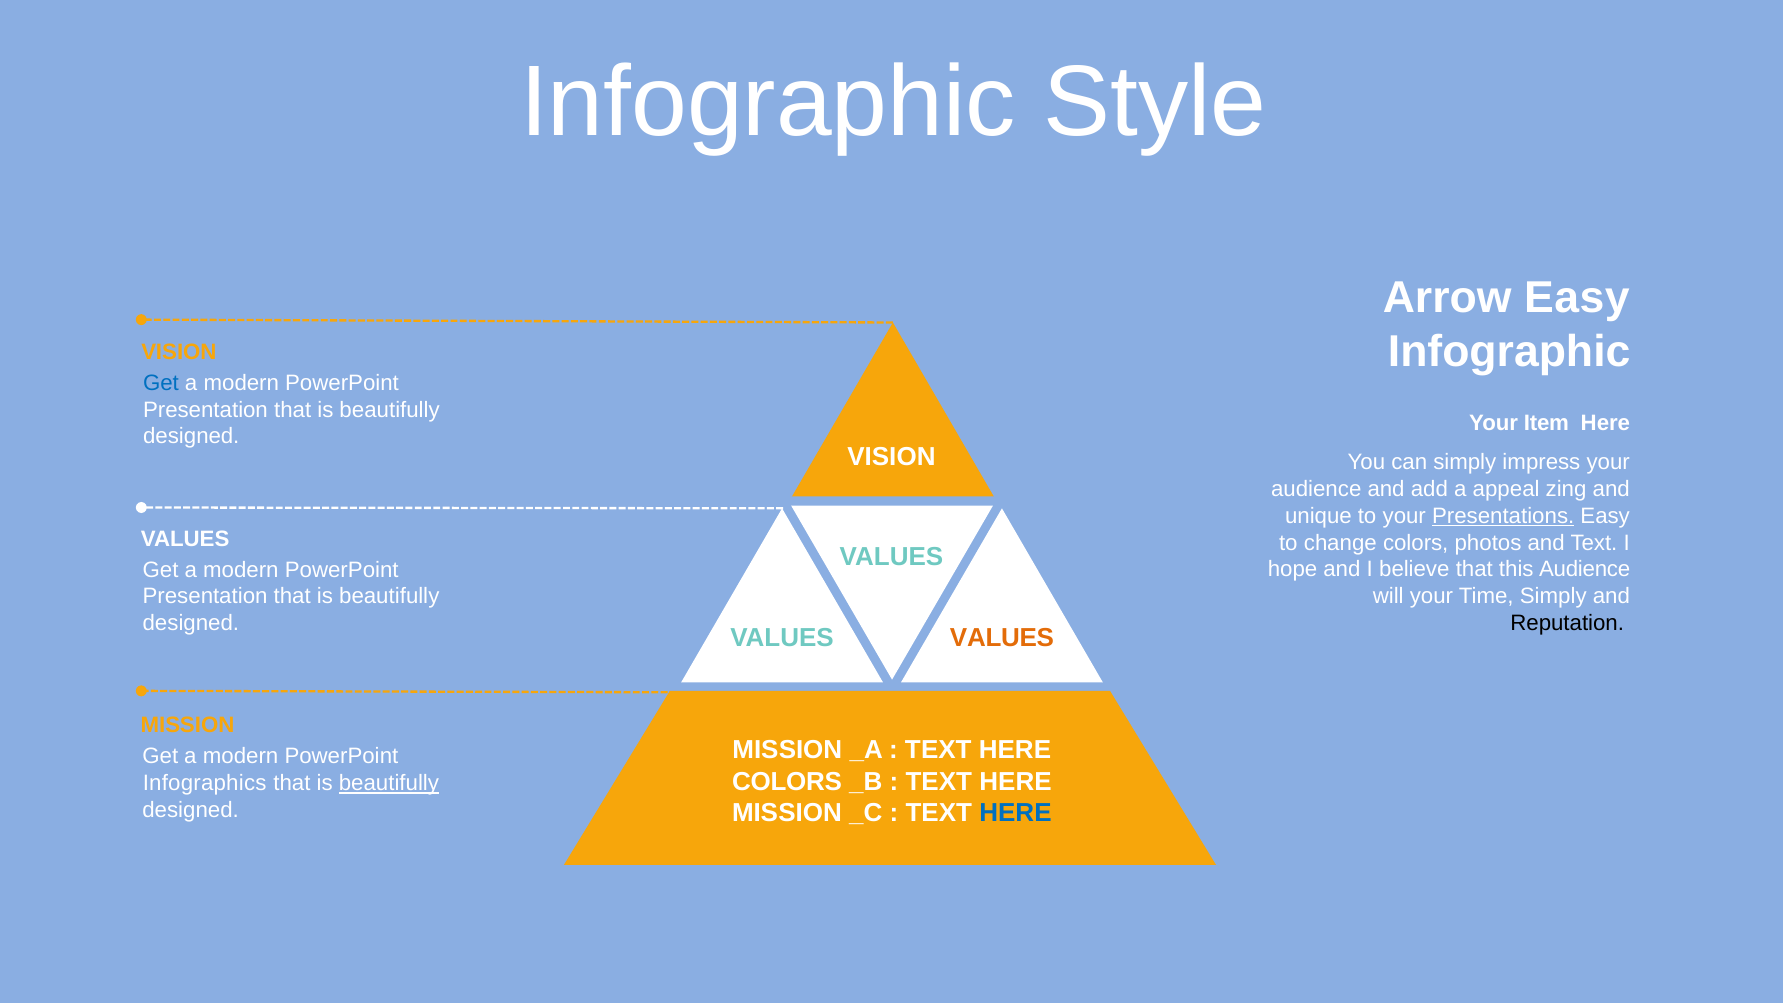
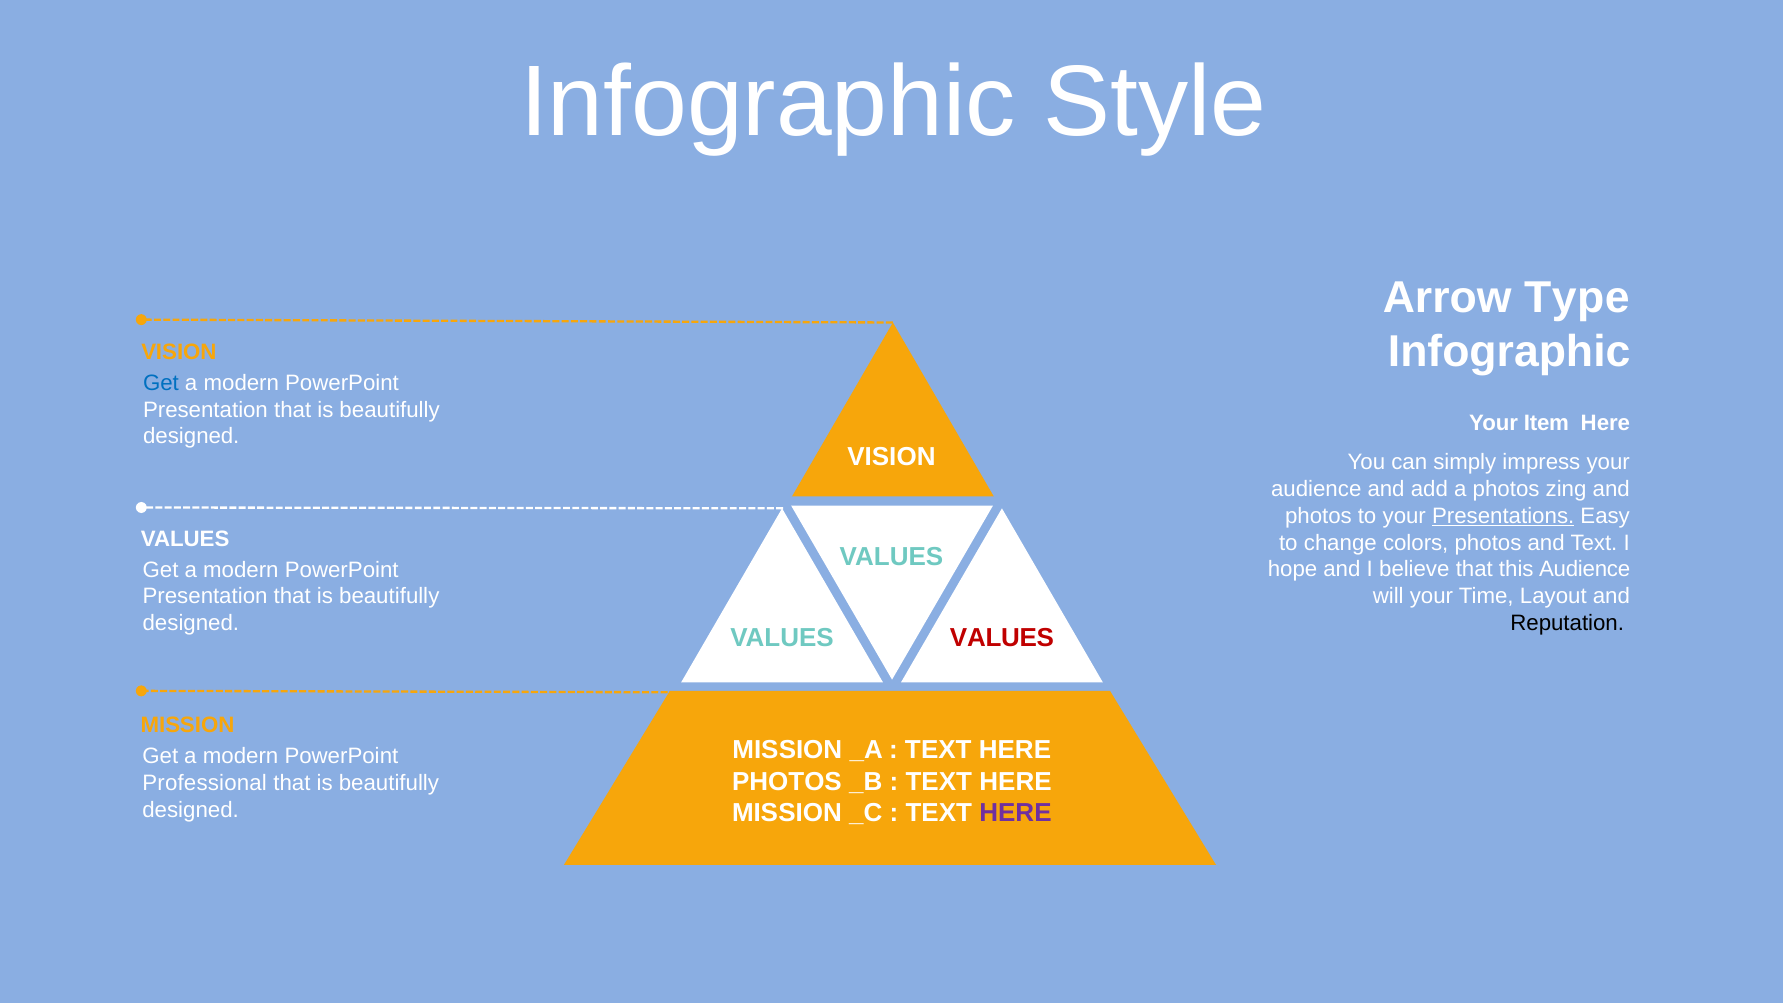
Arrow Easy: Easy -> Type
a appeal: appeal -> photos
unique at (1318, 516): unique -> photos
Time Simply: Simply -> Layout
VALUES at (1002, 637) colour: orange -> red
COLORS at (787, 781): COLORS -> PHOTOS
Infographics: Infographics -> Professional
beautifully at (389, 783) underline: present -> none
HERE at (1015, 813) colour: blue -> purple
